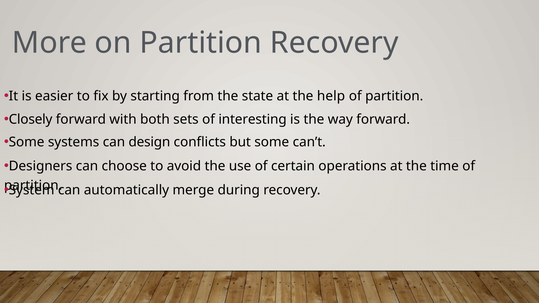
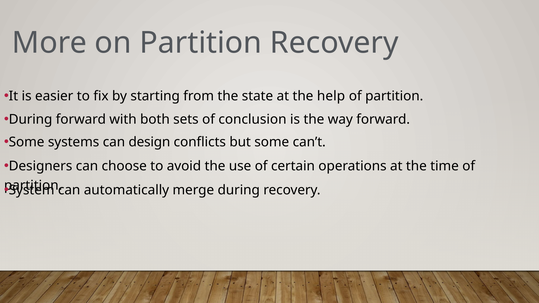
Closely at (31, 120): Closely -> During
interesting: interesting -> conclusion
